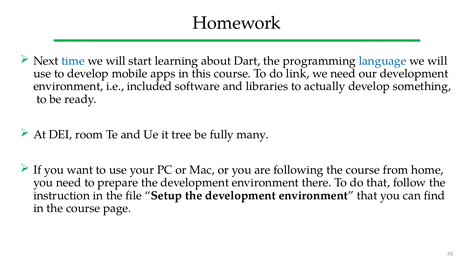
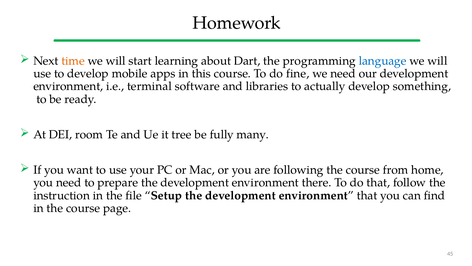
time colour: blue -> orange
link: link -> fine
included: included -> terminal
